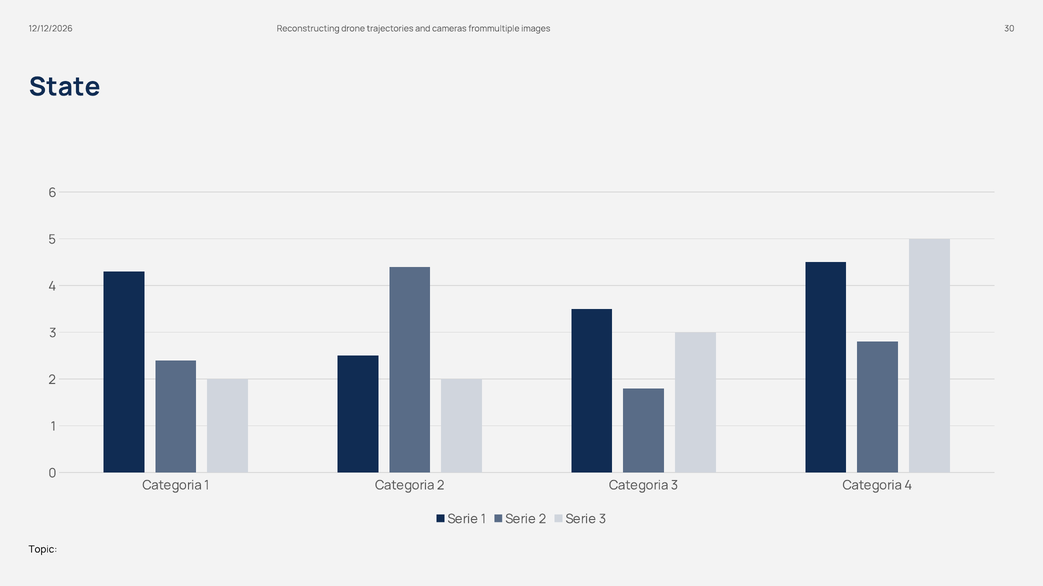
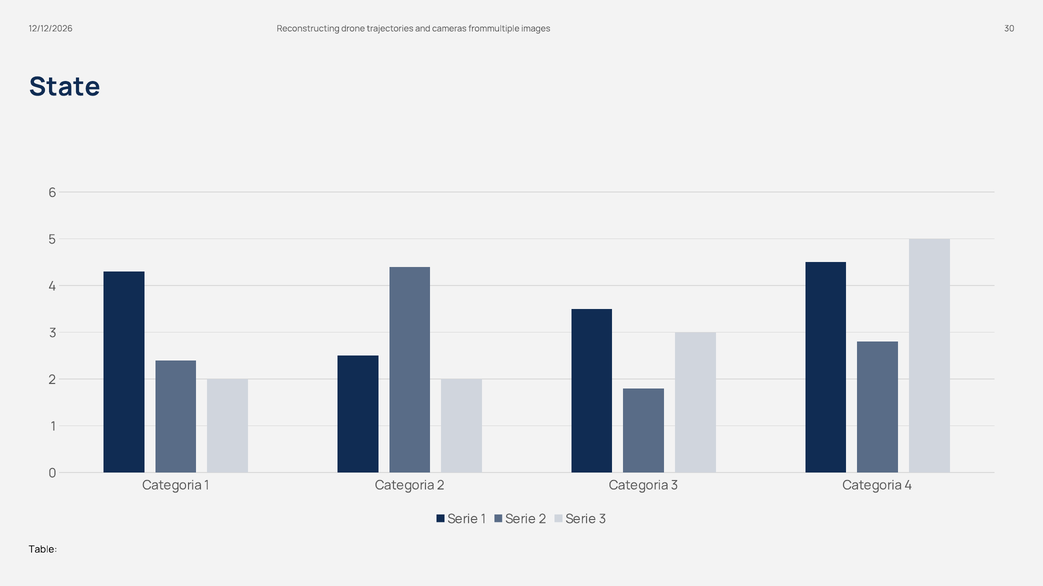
Topic: Topic -> Table
